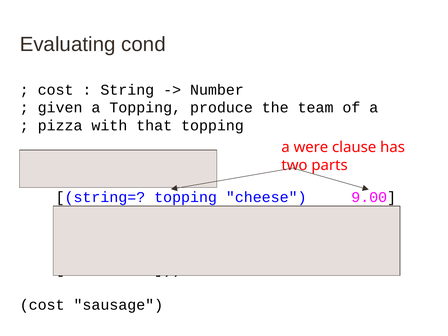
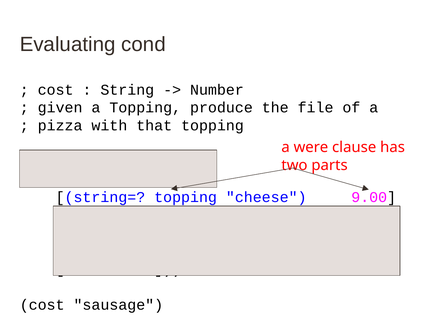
team: team -> file
